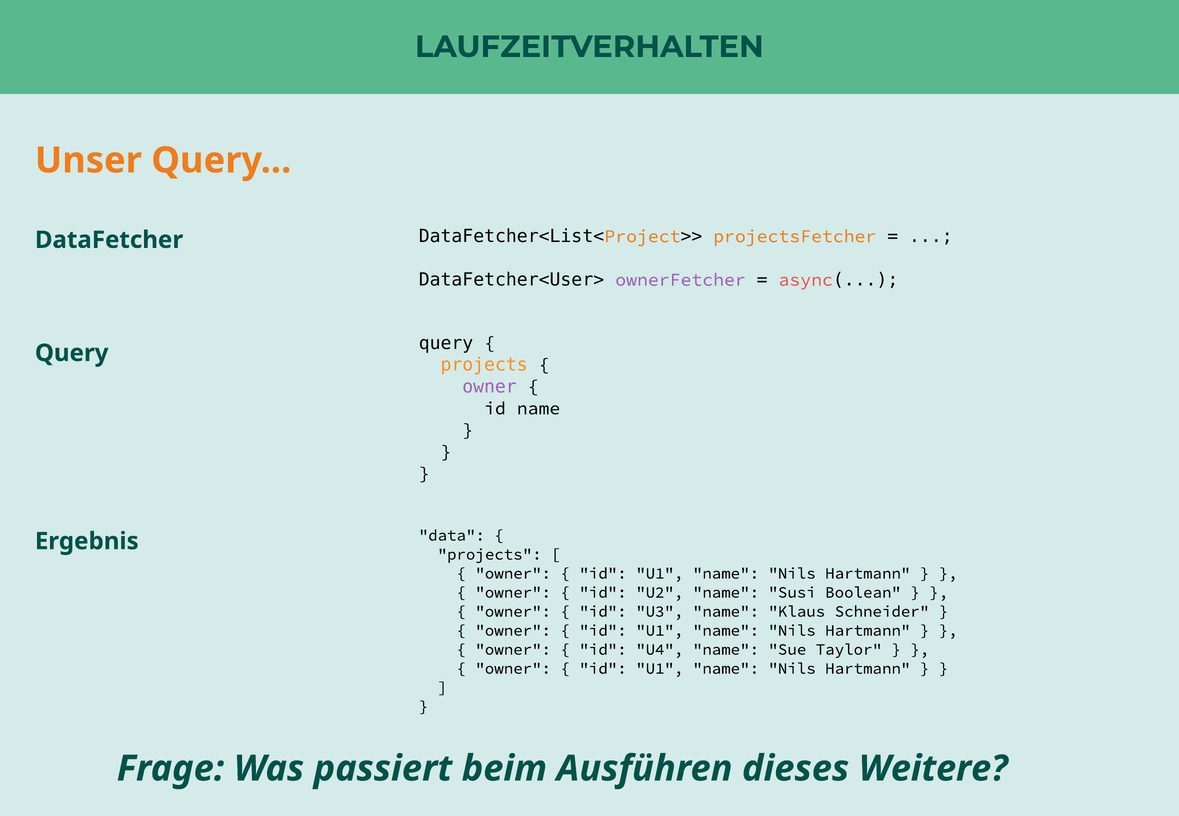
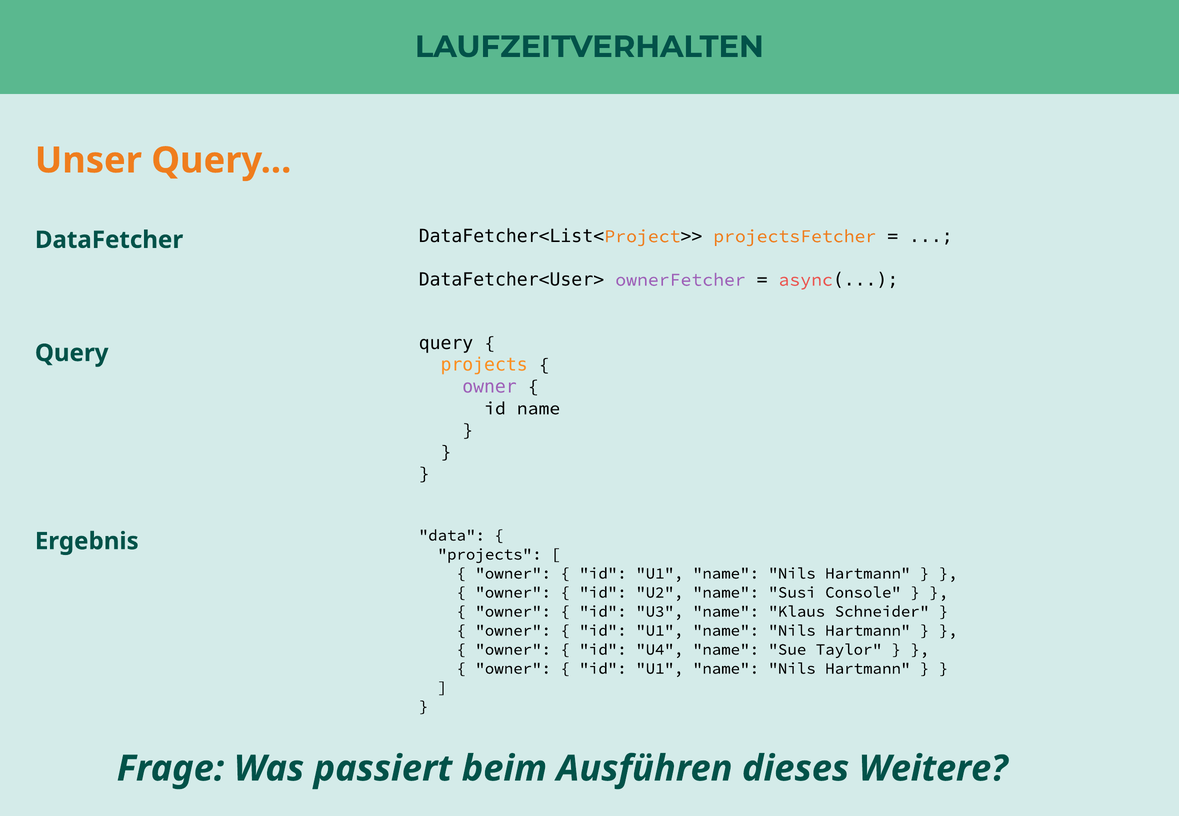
Boolean: Boolean -> Console
